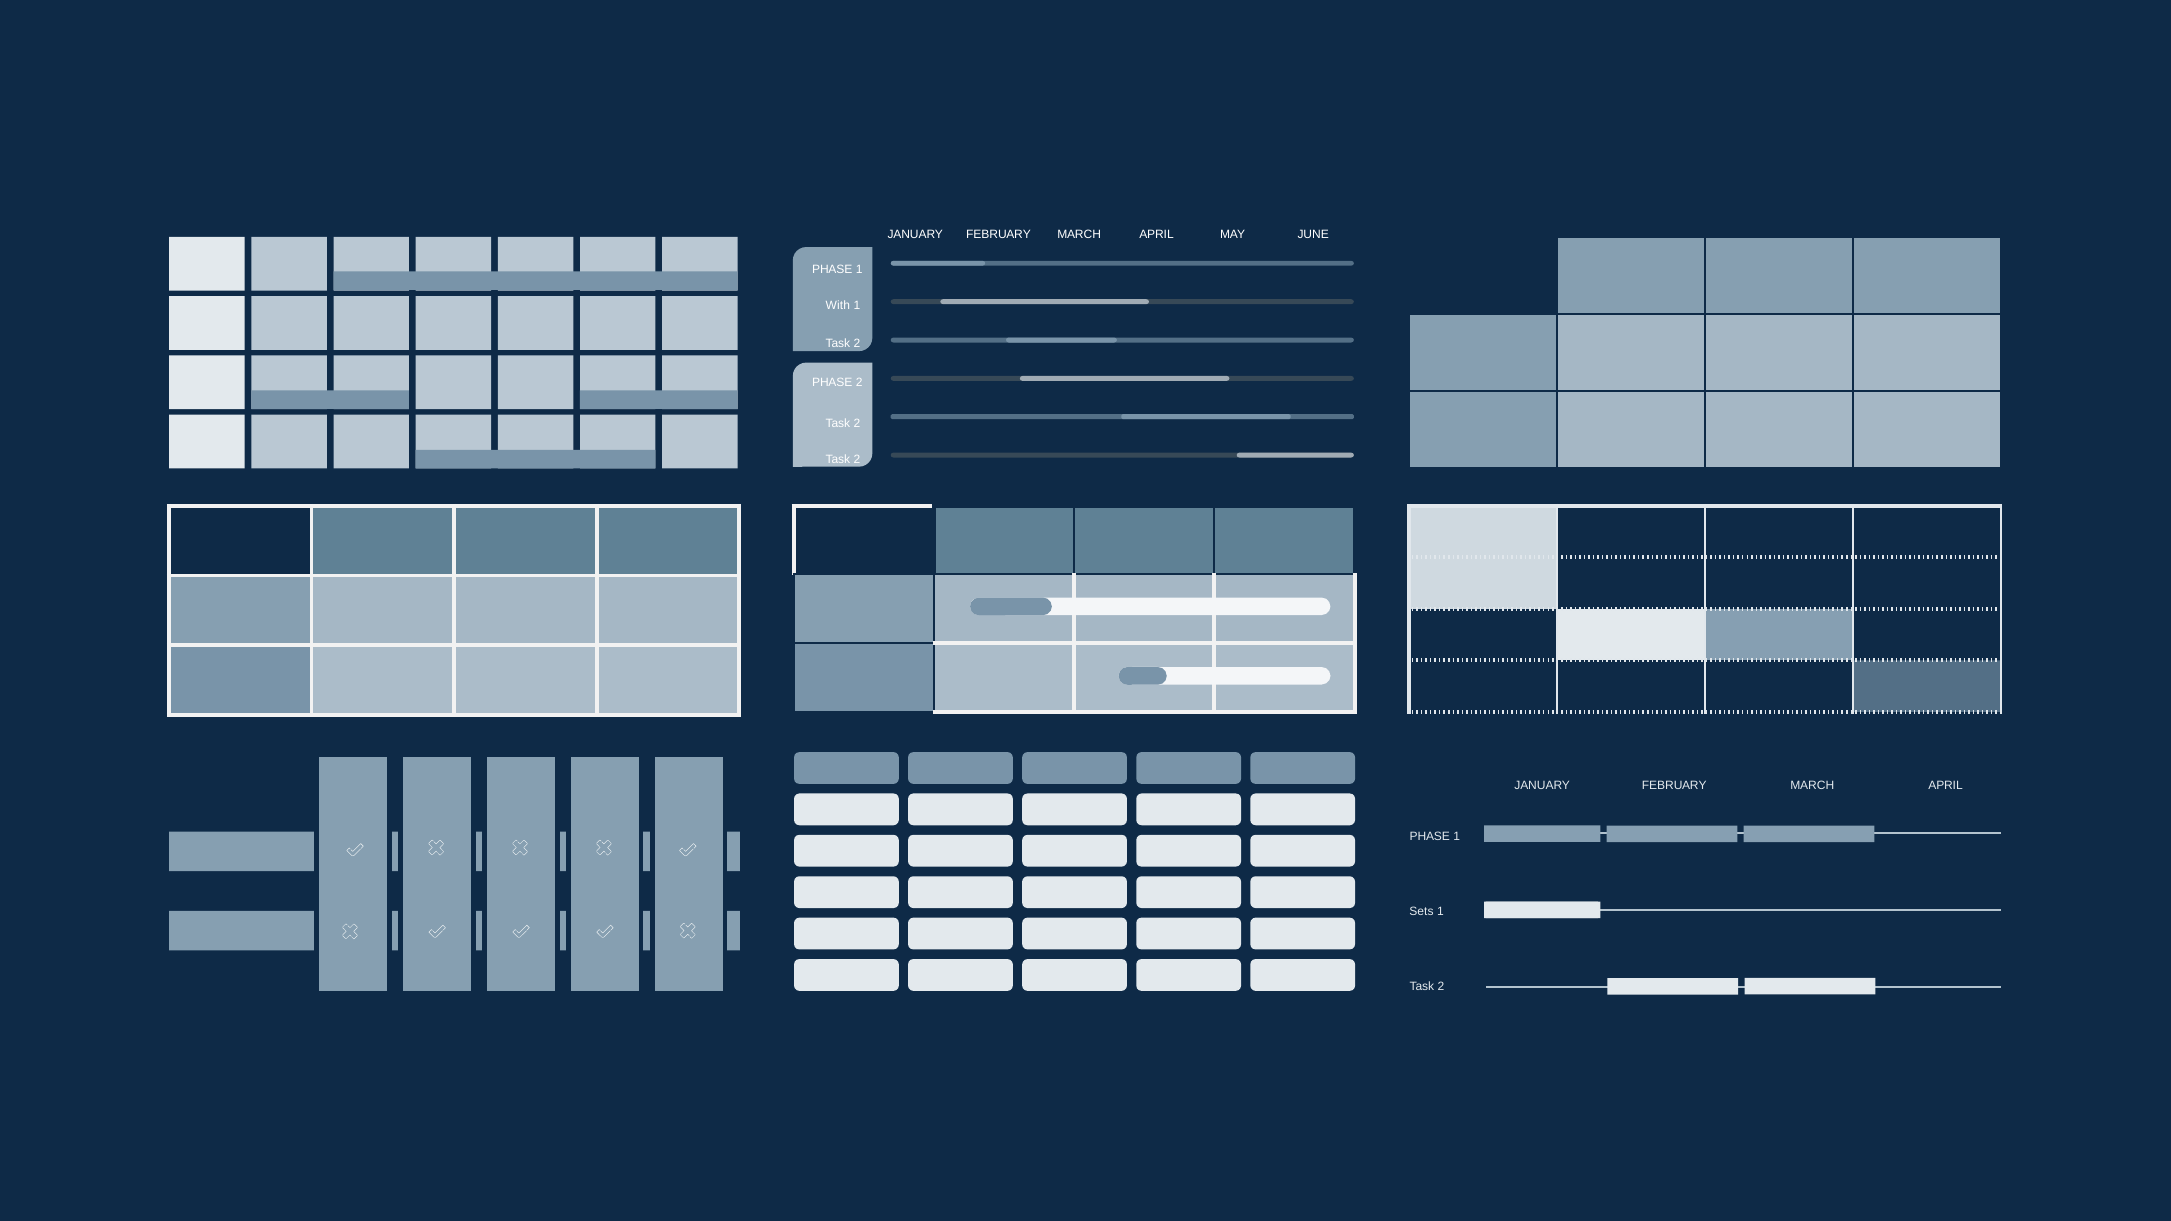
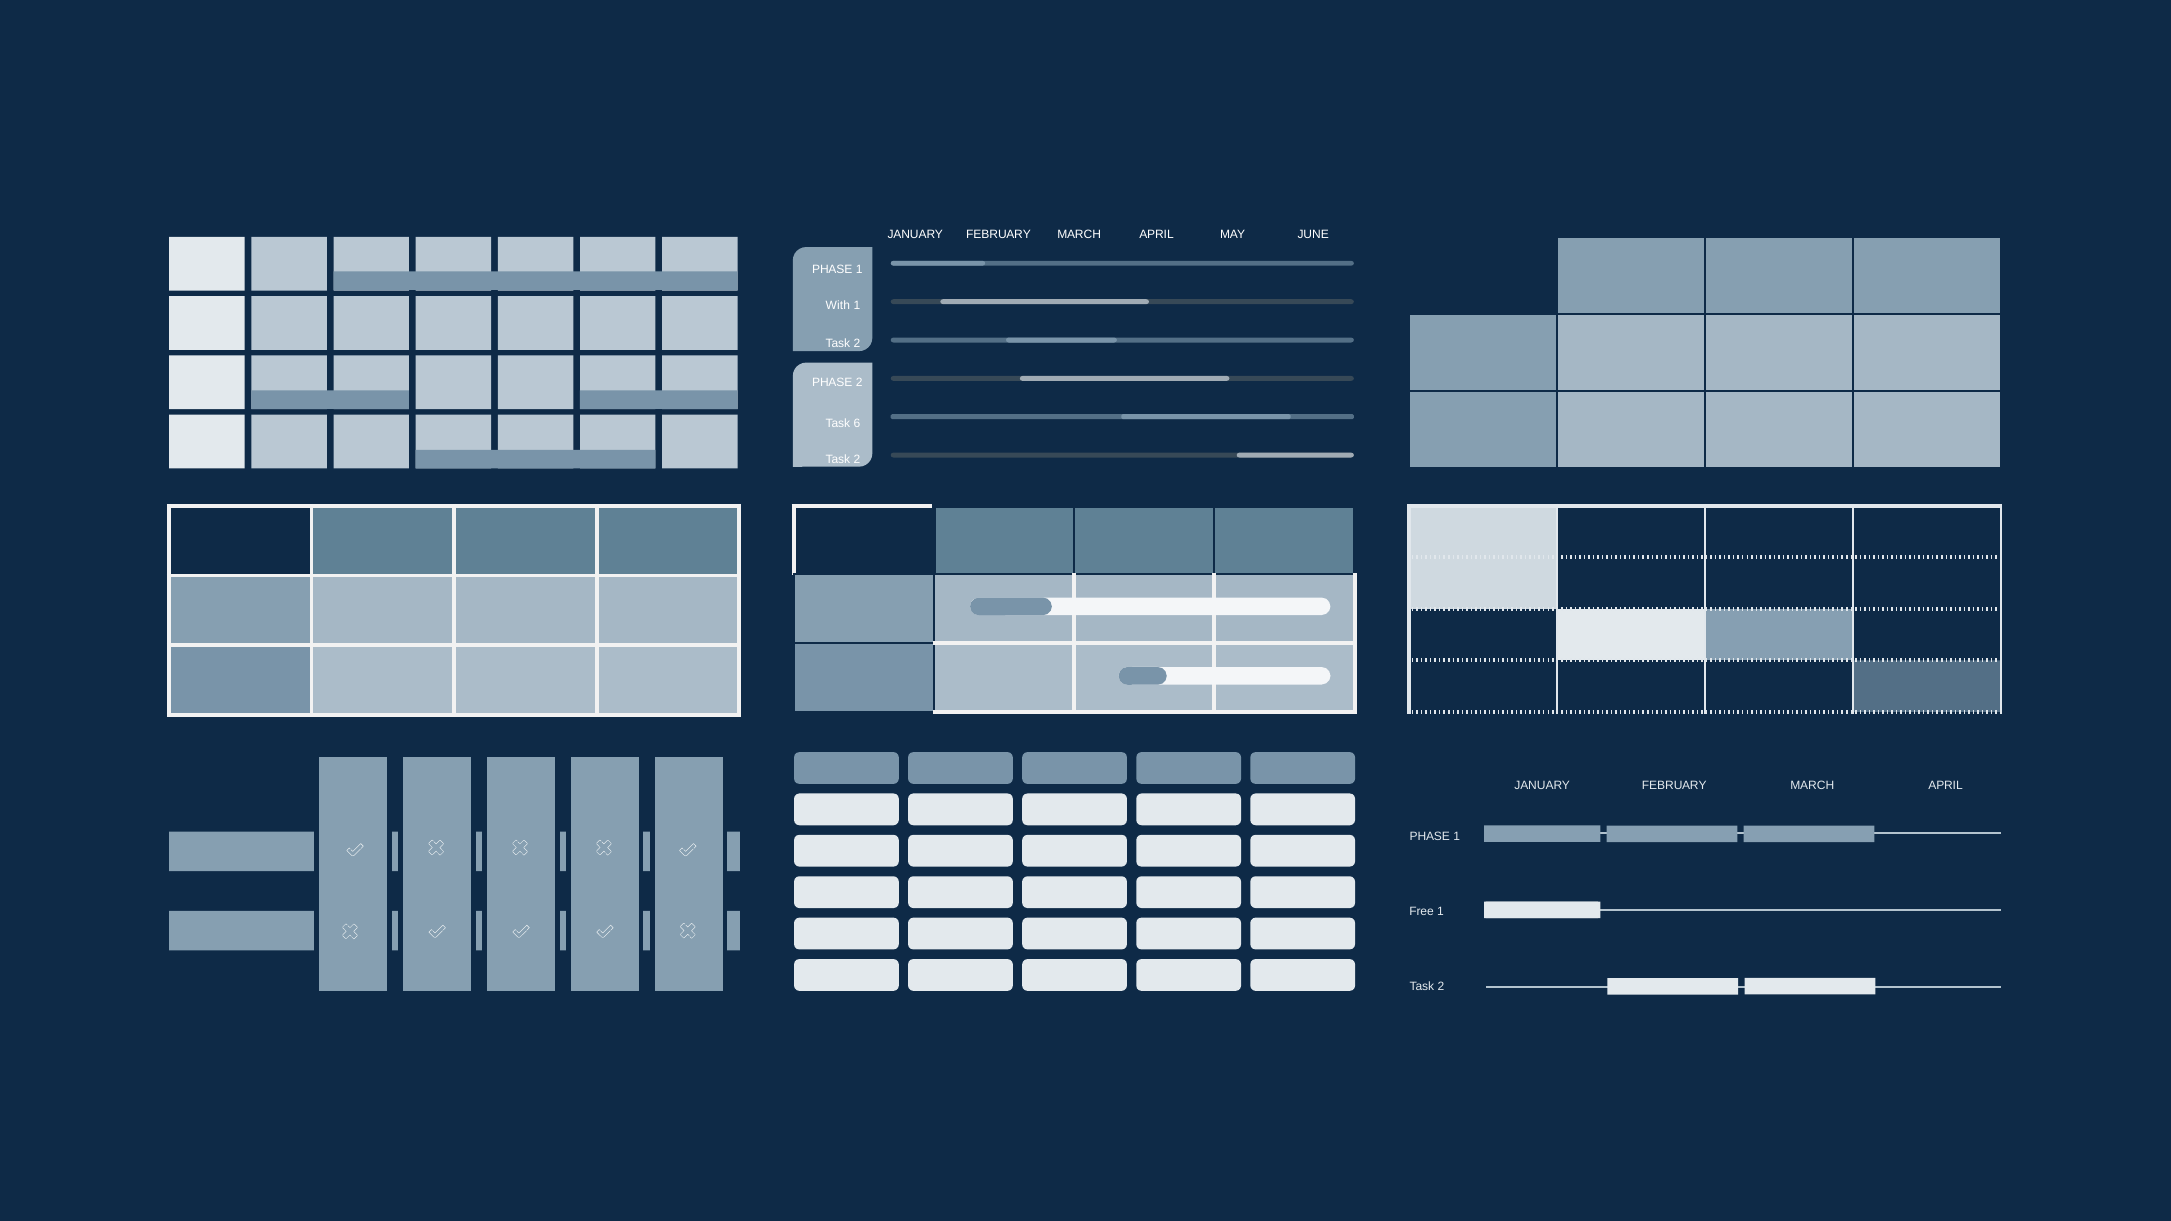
2 at (857, 424): 2 -> 6
Sets: Sets -> Free
